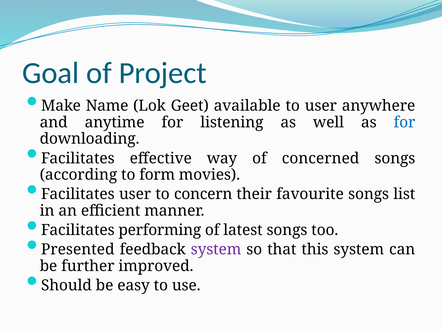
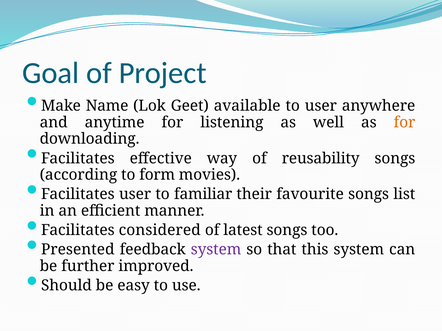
for at (404, 123) colour: blue -> orange
concerned: concerned -> reusability
concern: concern -> familiar
performing: performing -> considered
